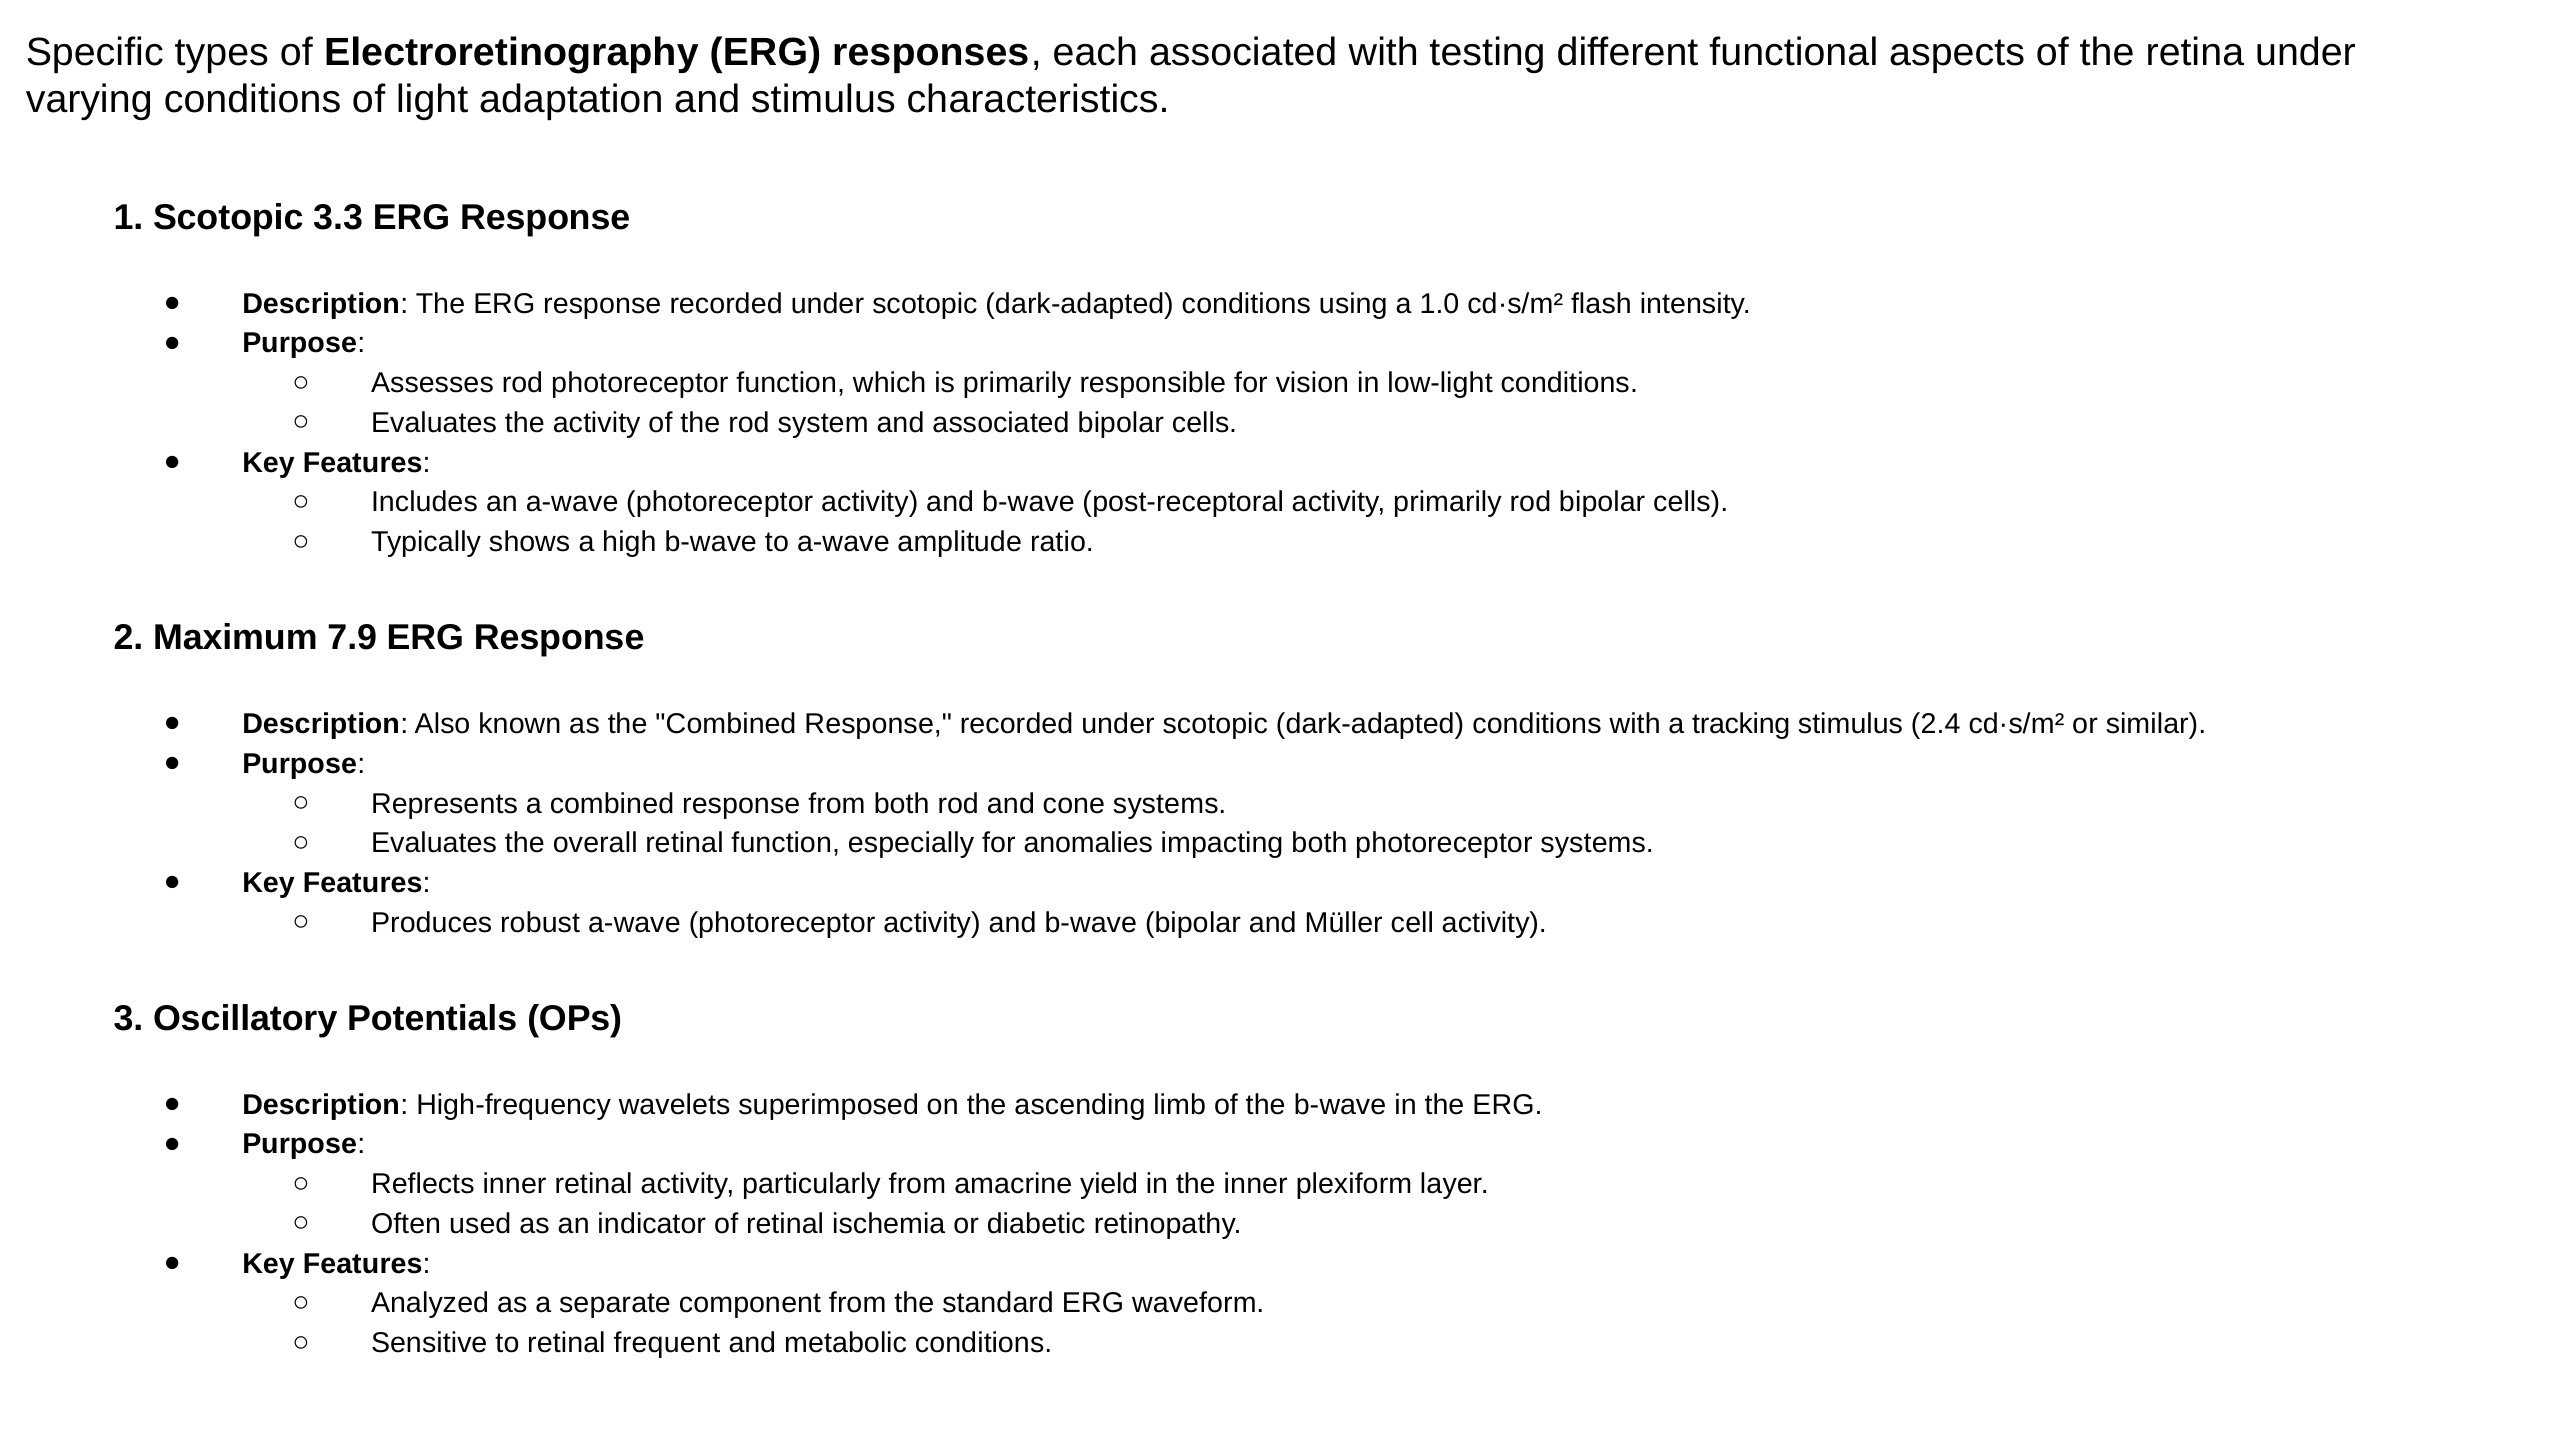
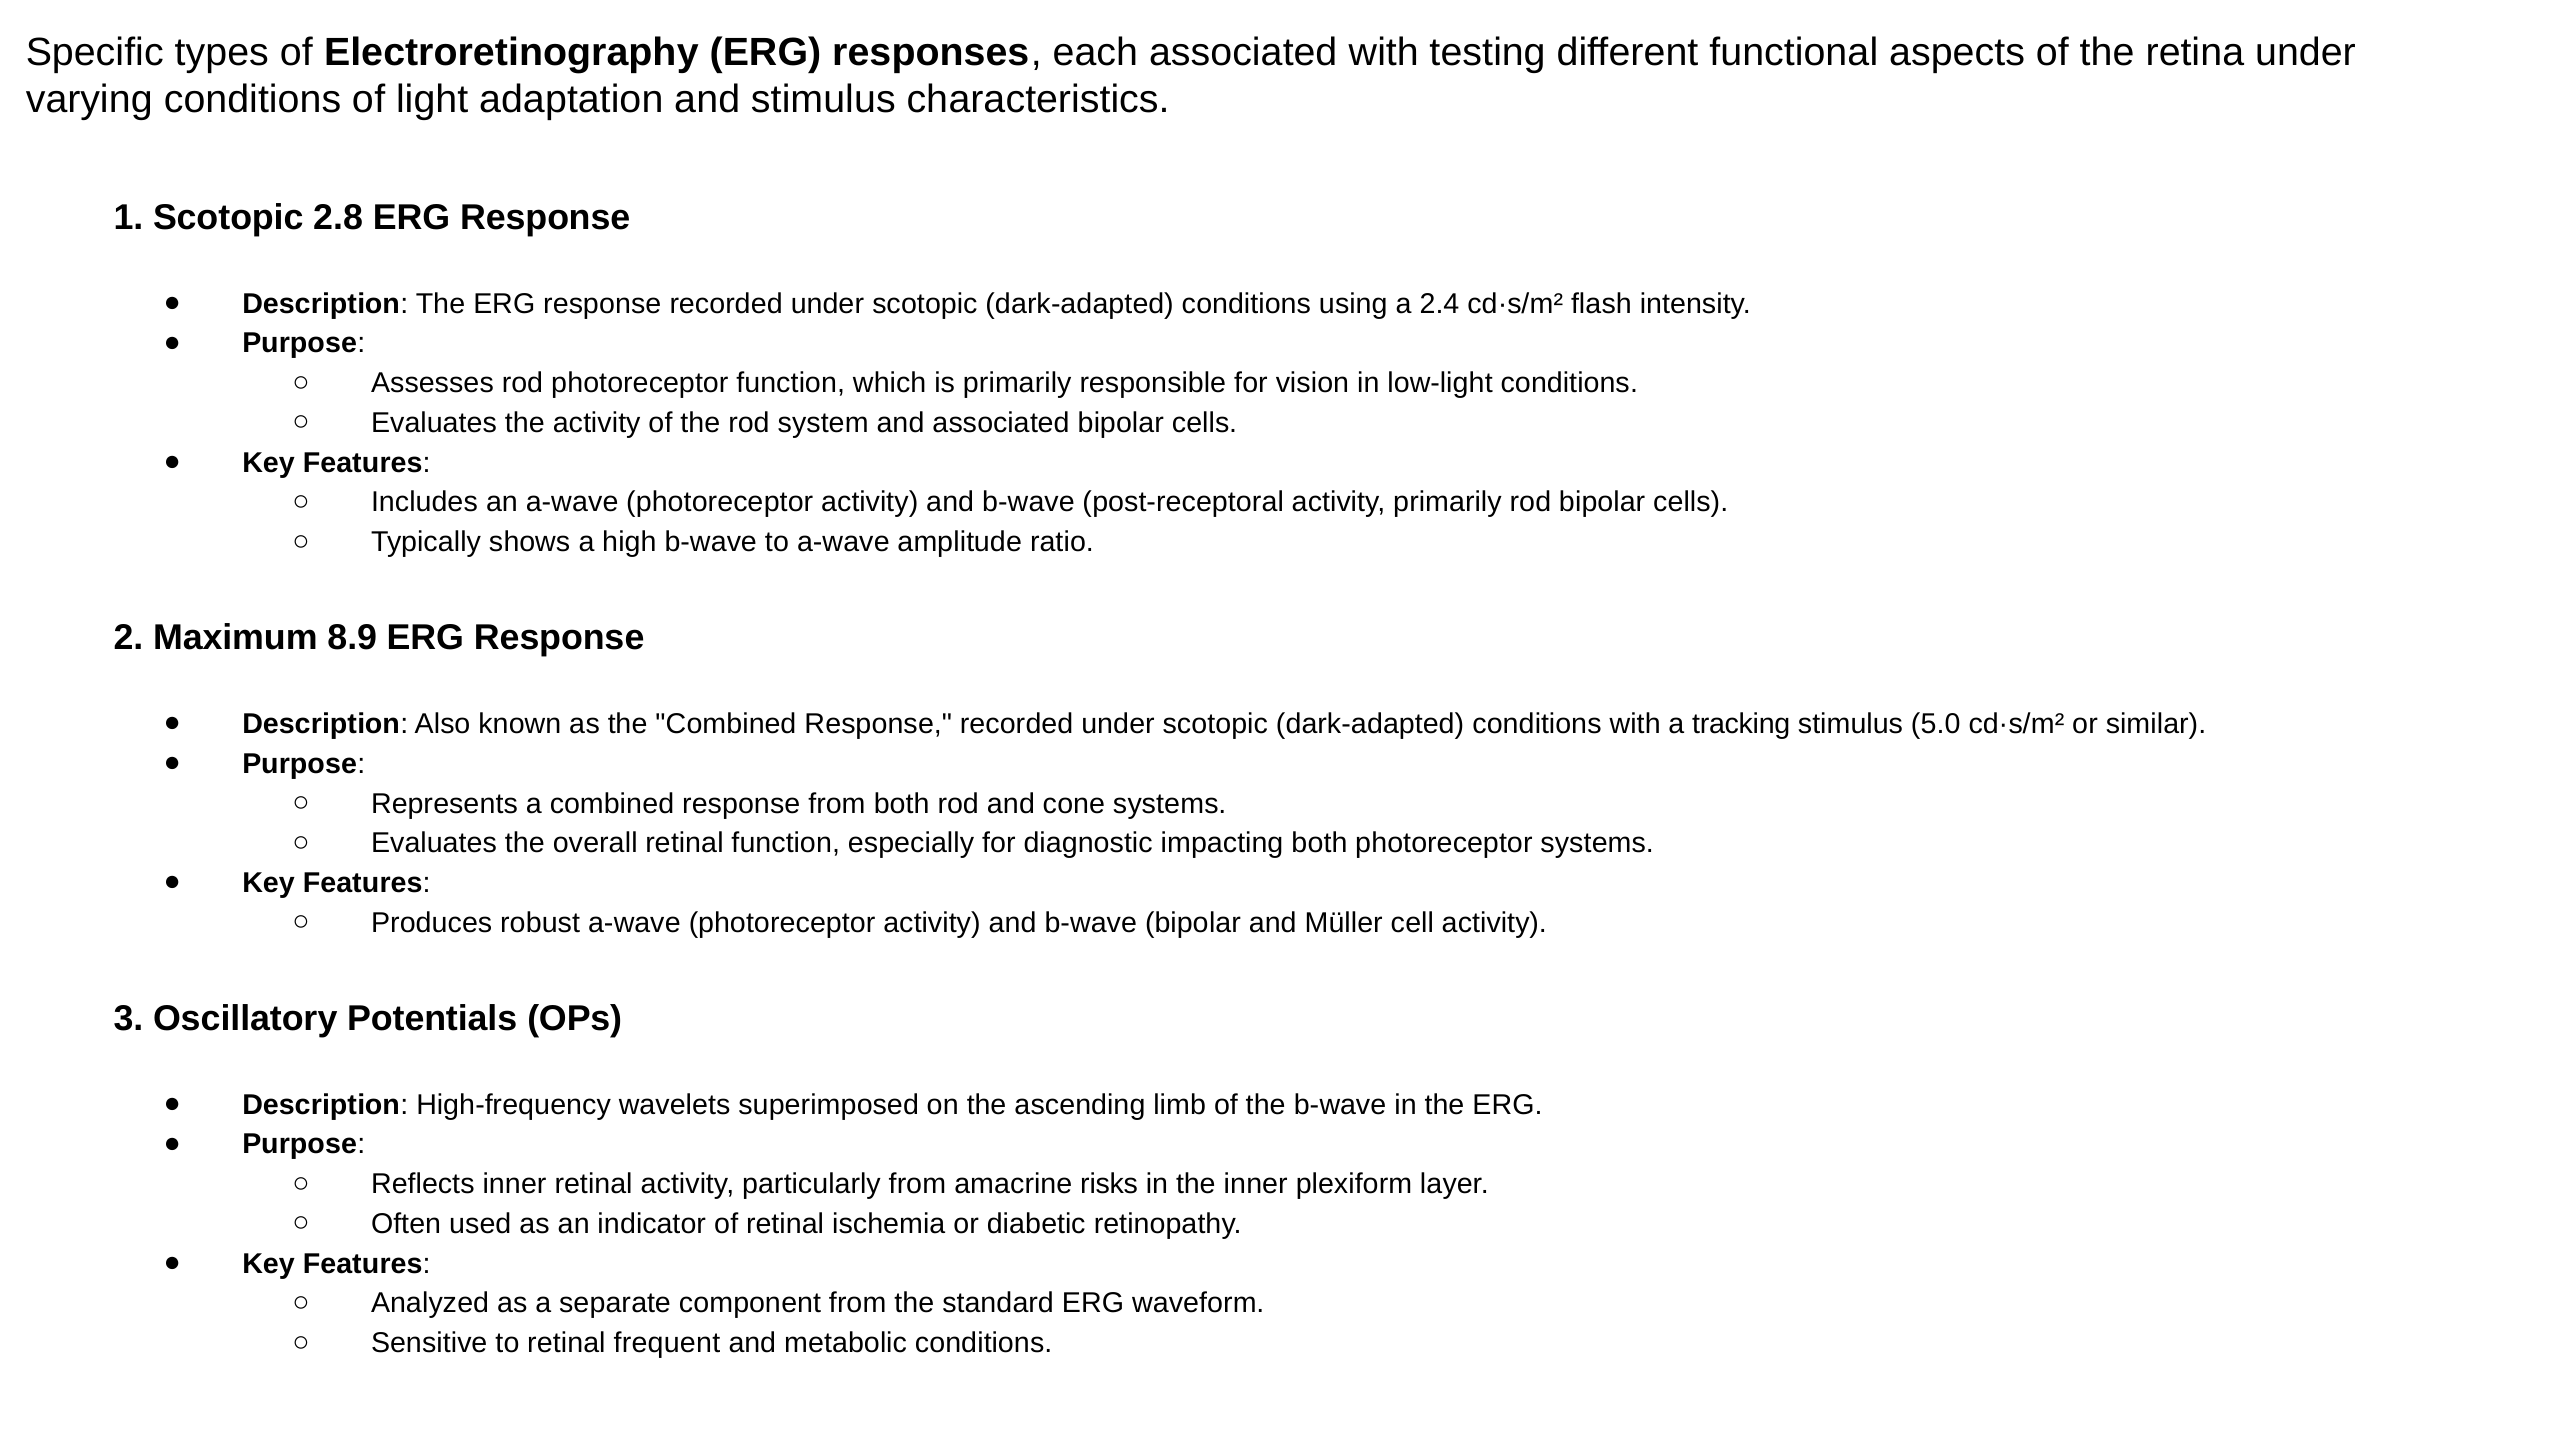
3.3: 3.3 -> 2.8
1.0: 1.0 -> 2.4
7.9: 7.9 -> 8.9
2.4: 2.4 -> 5.0
anomalies: anomalies -> diagnostic
yield: yield -> risks
